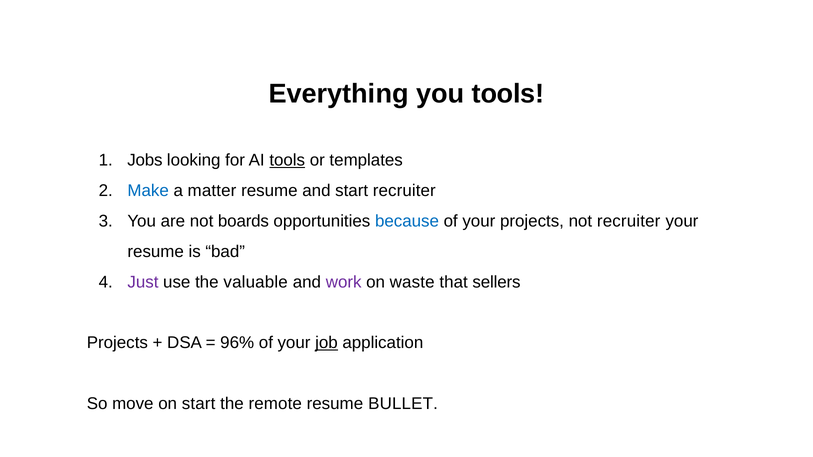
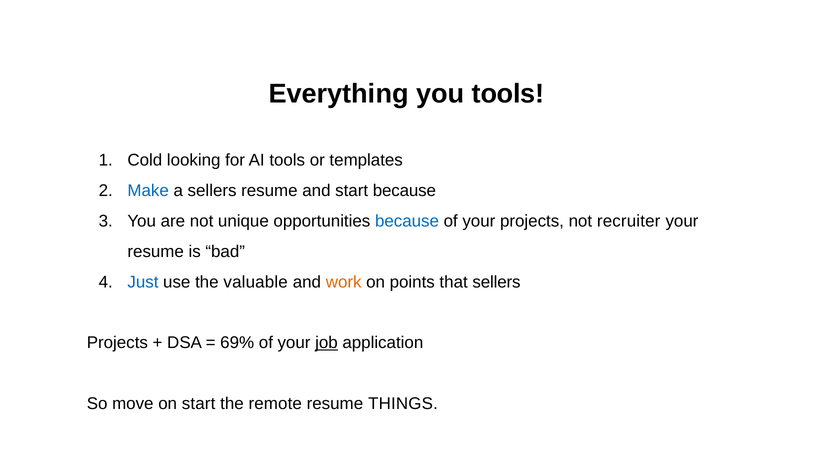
Jobs: Jobs -> Cold
tools at (287, 160) underline: present -> none
a matter: matter -> sellers
start recruiter: recruiter -> because
boards: boards -> unique
Just colour: purple -> blue
work colour: purple -> orange
waste: waste -> points
96%: 96% -> 69%
BULLET: BULLET -> THINGS
